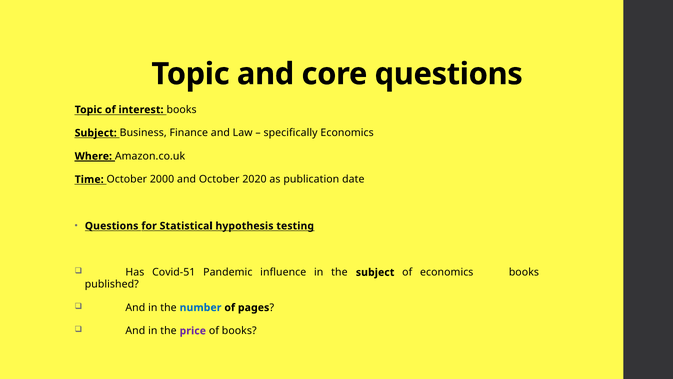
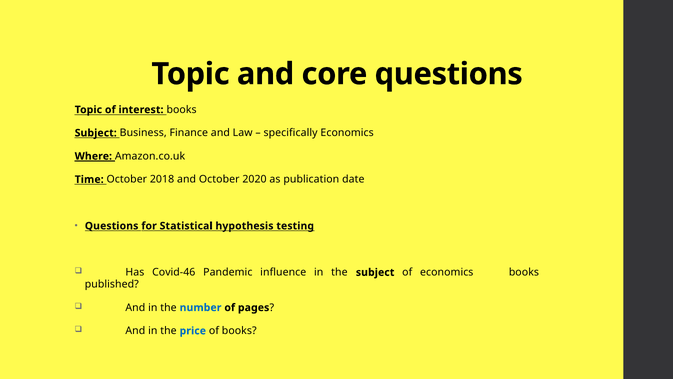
2000: 2000 -> 2018
Covid-51: Covid-51 -> Covid-46
price colour: purple -> blue
